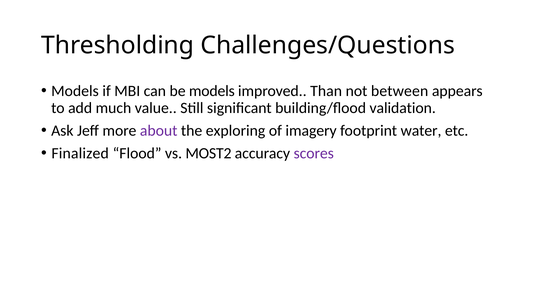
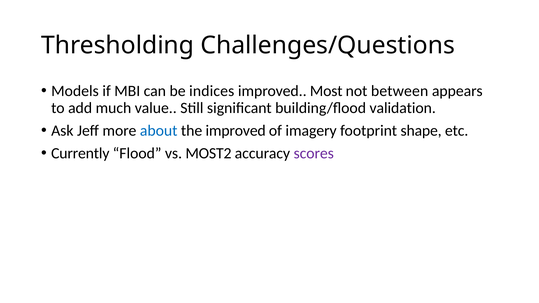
be models: models -> indices
Than: Than -> Most
about colour: purple -> blue
the exploring: exploring -> improved
water: water -> shape
Finalized: Finalized -> Currently
